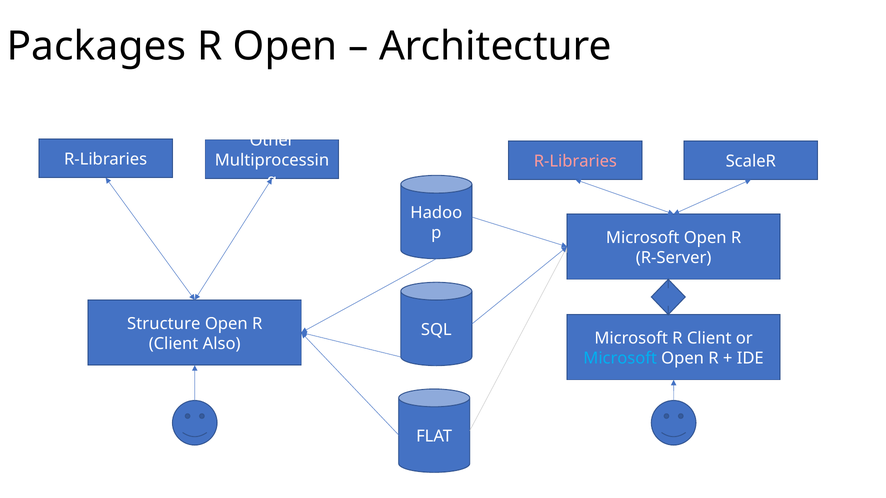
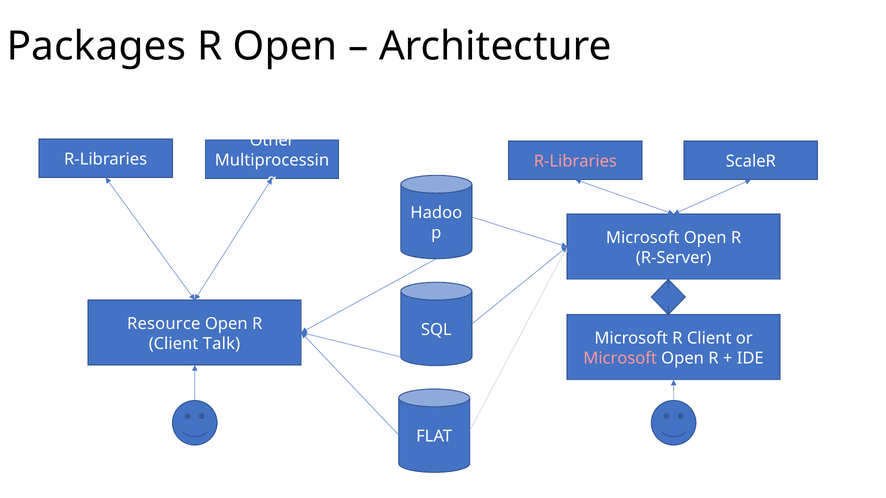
Structure: Structure -> Resource
Also: Also -> Talk
Microsoft at (620, 359) colour: light blue -> pink
